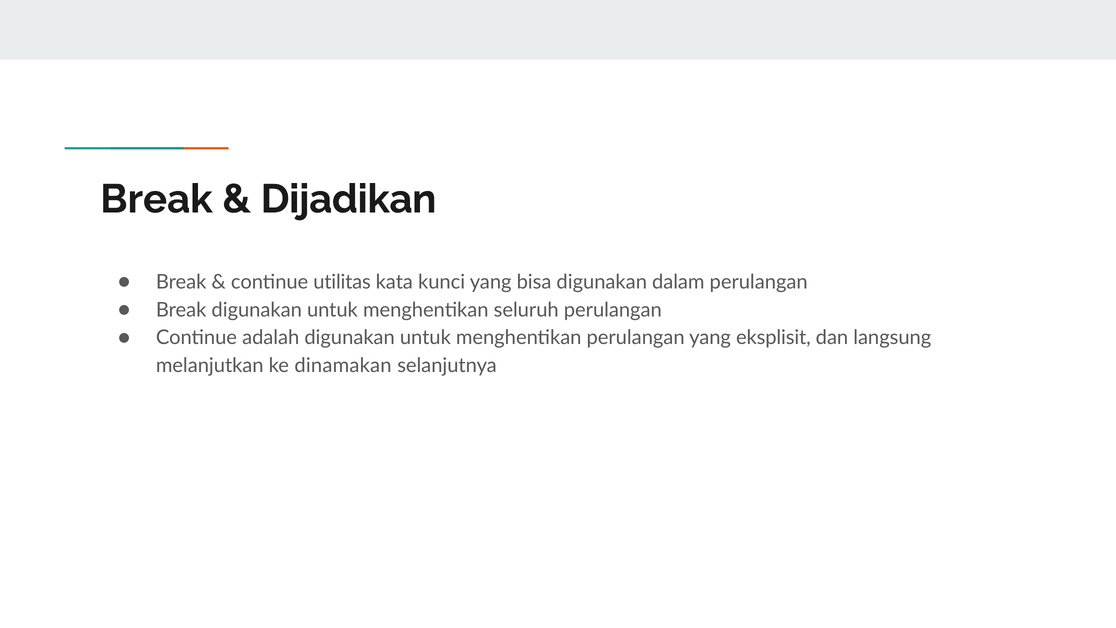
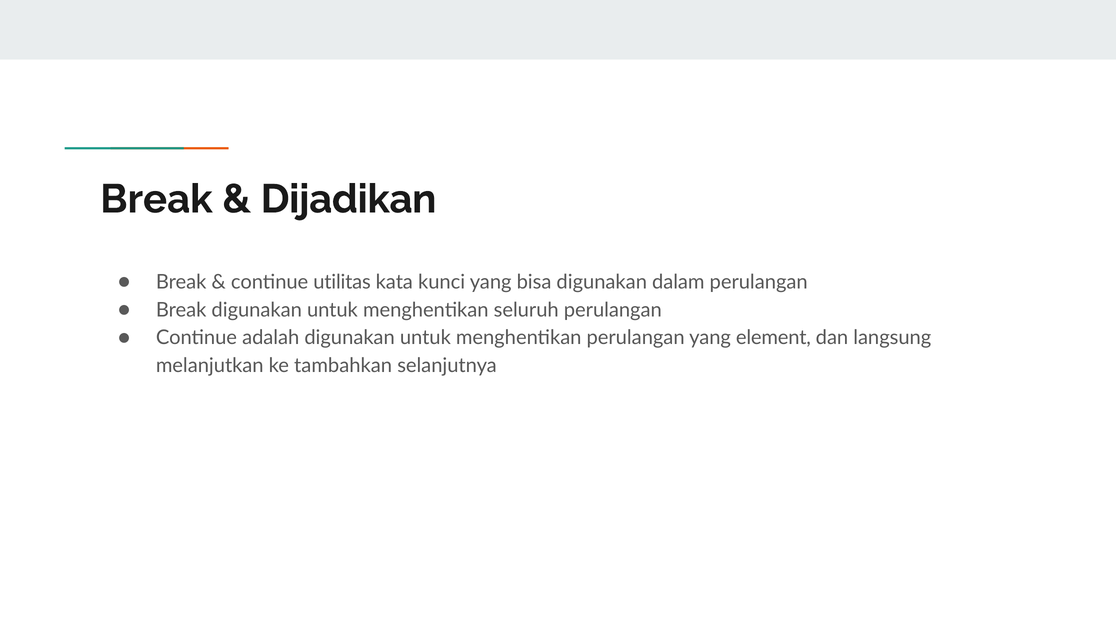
eksplisit: eksplisit -> element
dinamakan: dinamakan -> tambahkan
